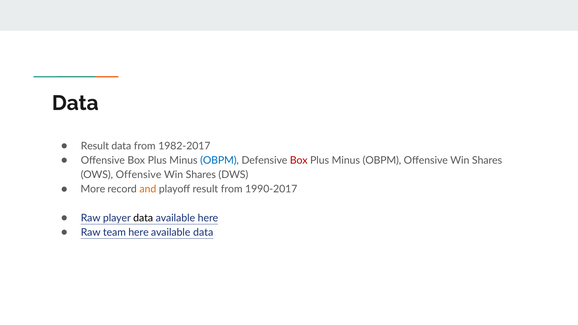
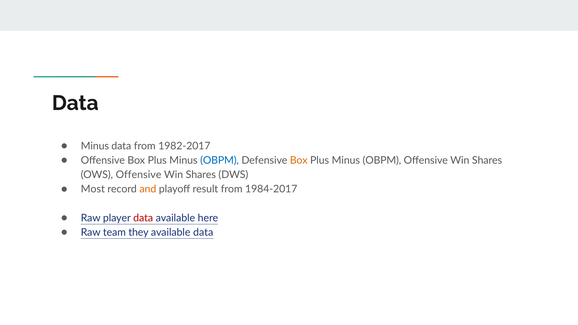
Result at (95, 146): Result -> Minus
Box at (299, 160) colour: red -> orange
More: More -> Most
1990-2017: 1990-2017 -> 1984-2017
data at (143, 218) colour: black -> red
team here: here -> they
